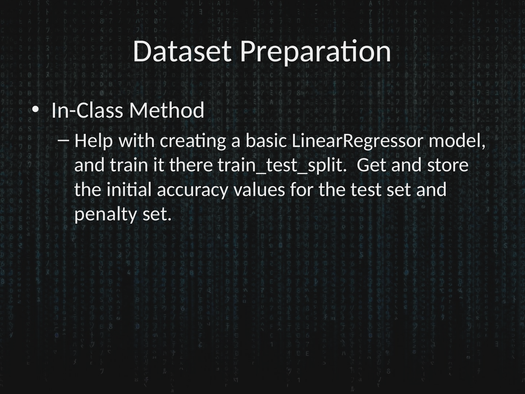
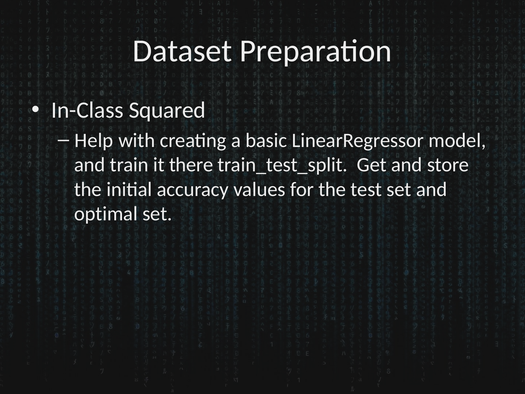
Method: Method -> Squared
penalty: penalty -> optimal
